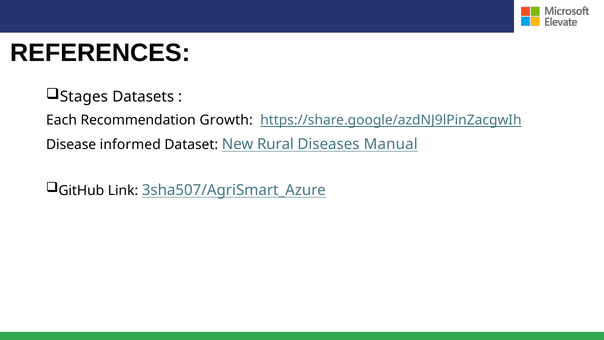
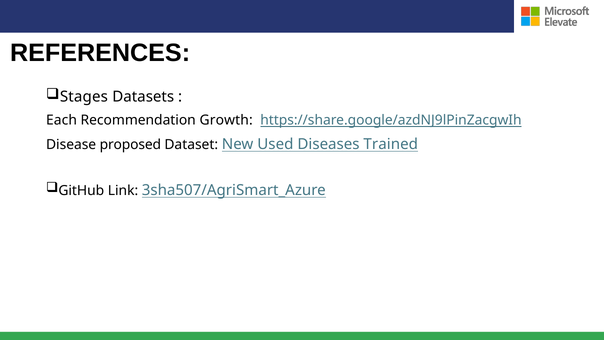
informed: informed -> proposed
Rural: Rural -> Used
Manual: Manual -> Trained
